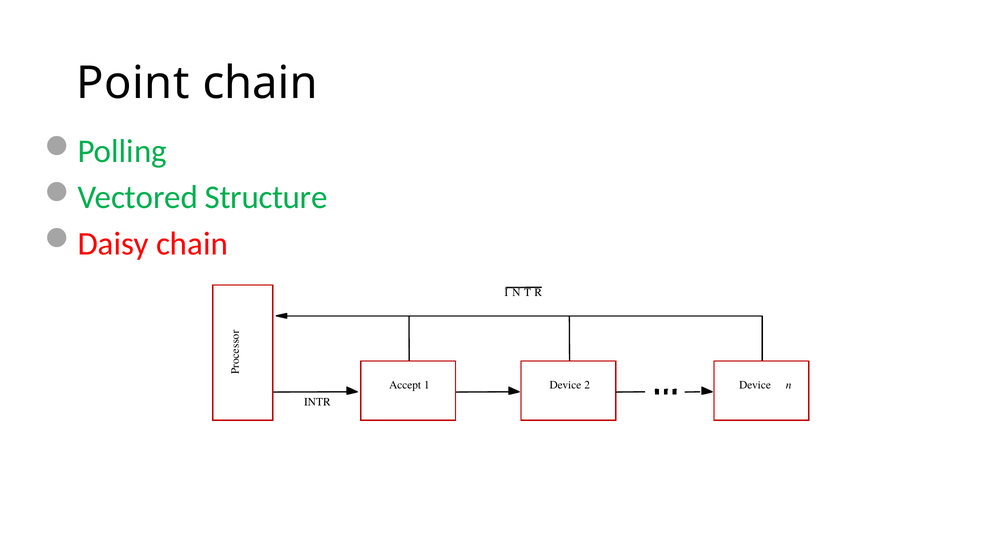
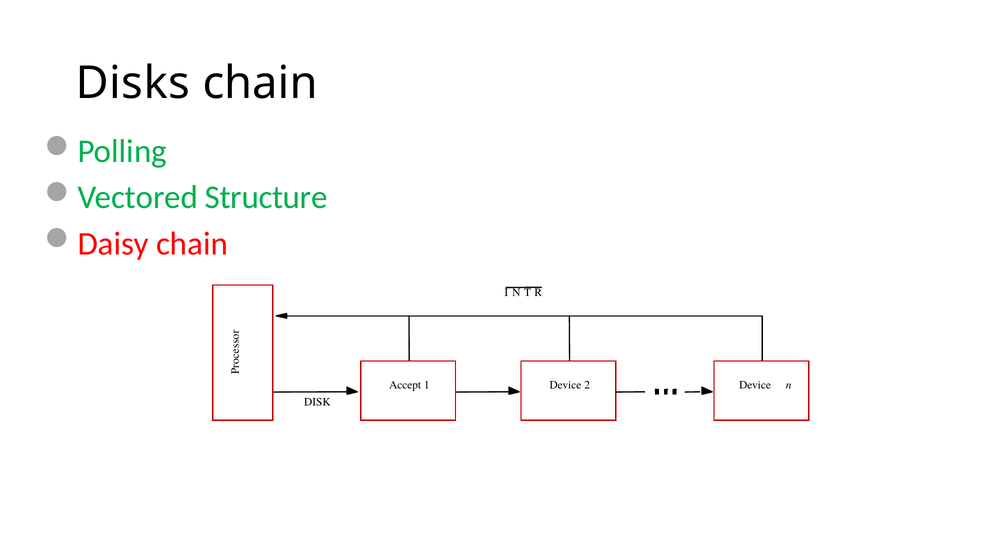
Point: Point -> Disks
INTR: INTR -> DISK
